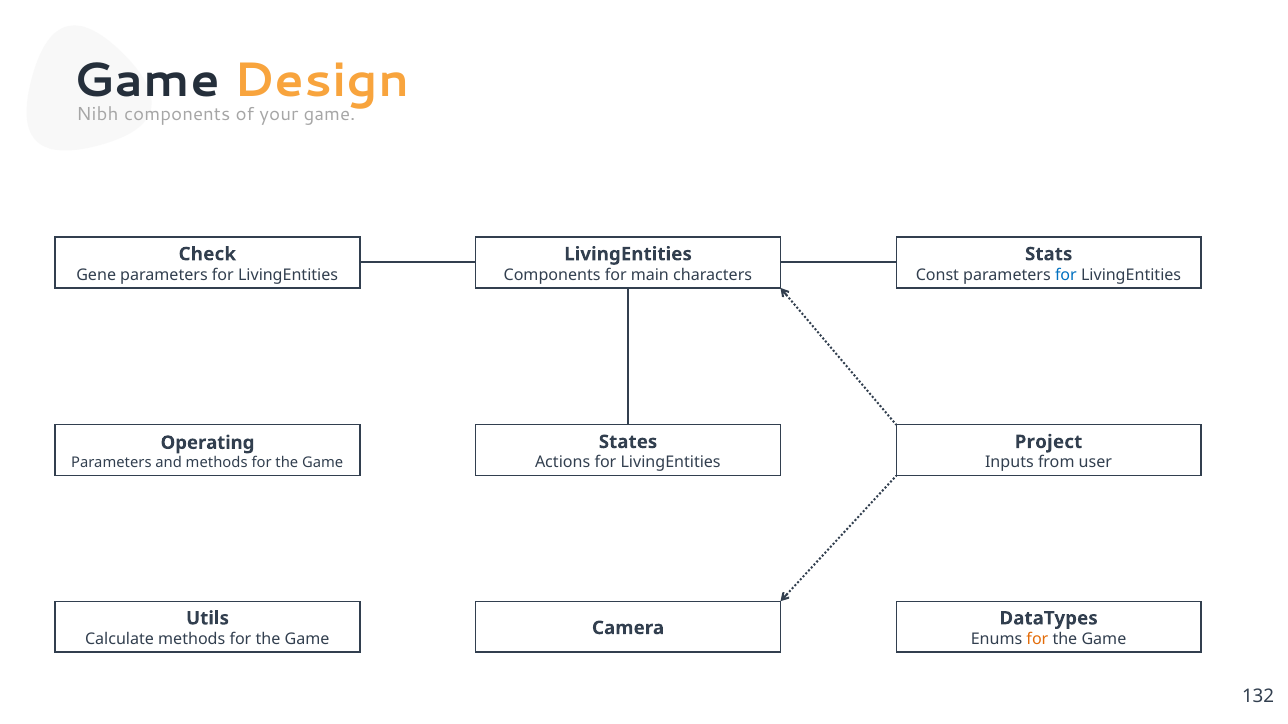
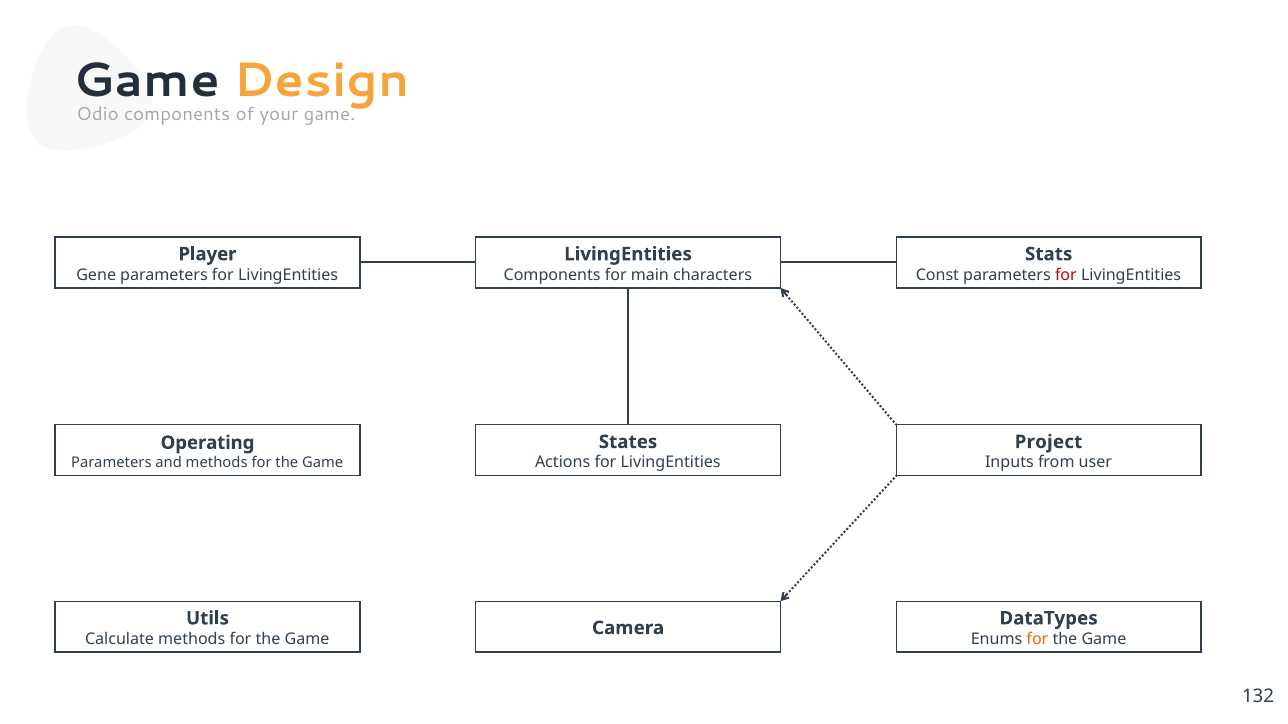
Nibh: Nibh -> Odio
Check: Check -> Player
for at (1066, 275) colour: blue -> red
